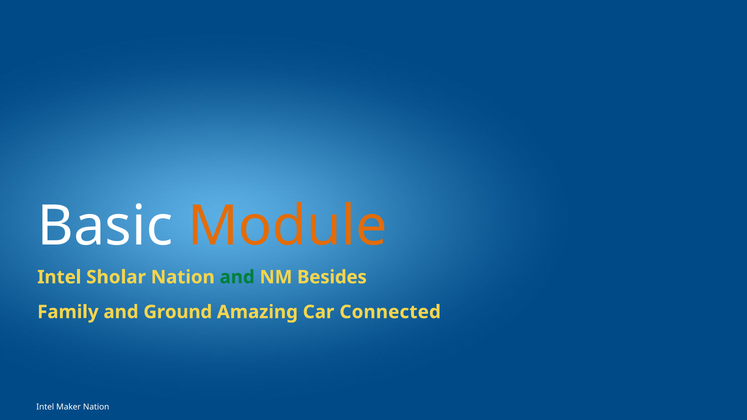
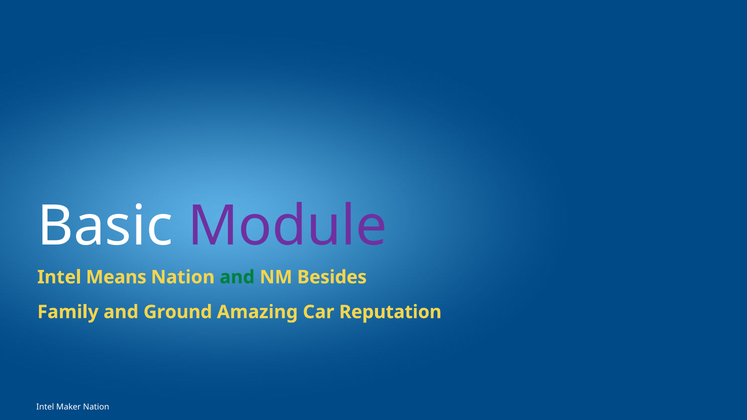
Module colour: orange -> purple
Sholar: Sholar -> Means
Connected: Connected -> Reputation
